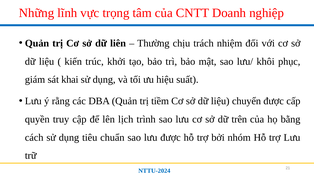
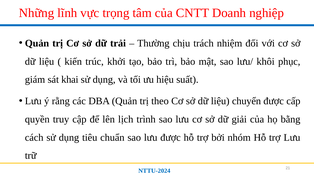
liên: liên -> trải
tiềm: tiềm -> theo
trên: trên -> giải
